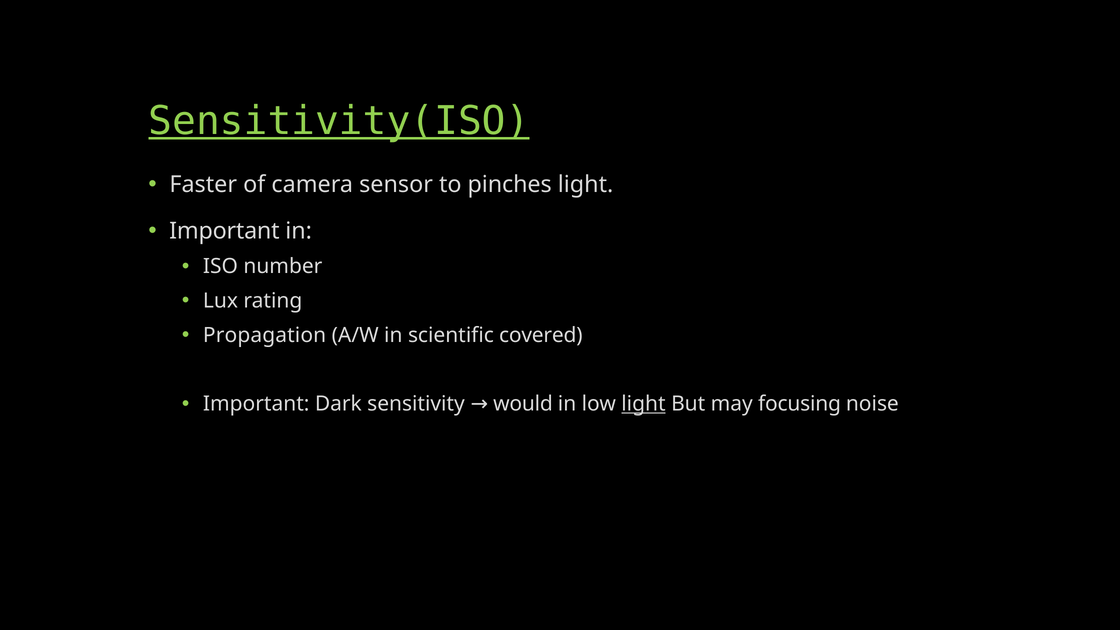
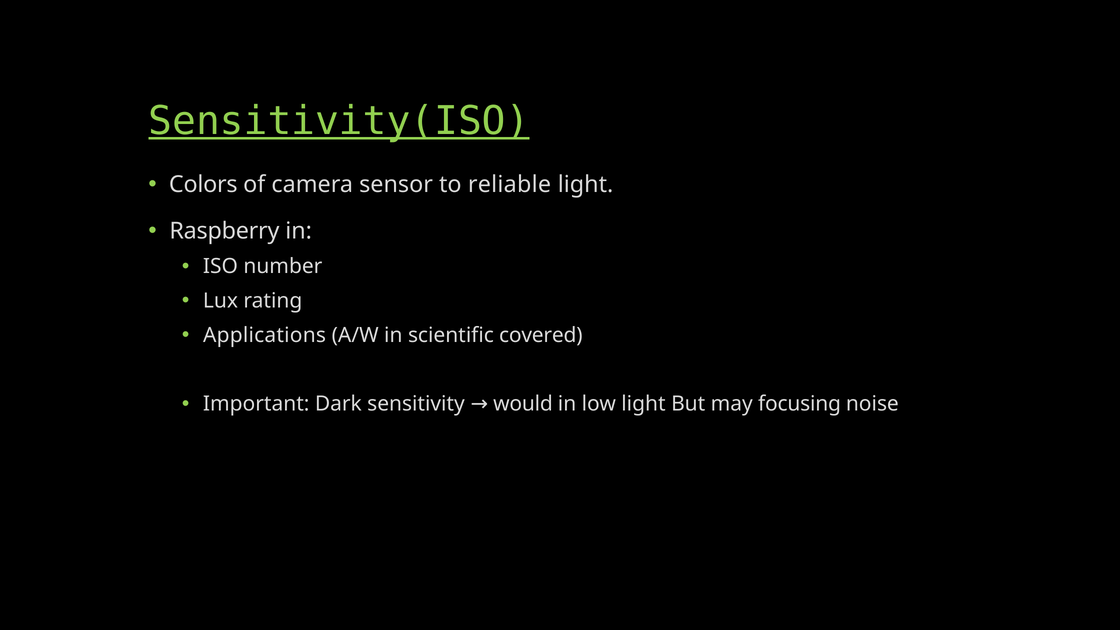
Faster: Faster -> Colors
pinches: pinches -> reliable
Important at (224, 231): Important -> Raspberry
Propagation: Propagation -> Applications
light at (643, 404) underline: present -> none
